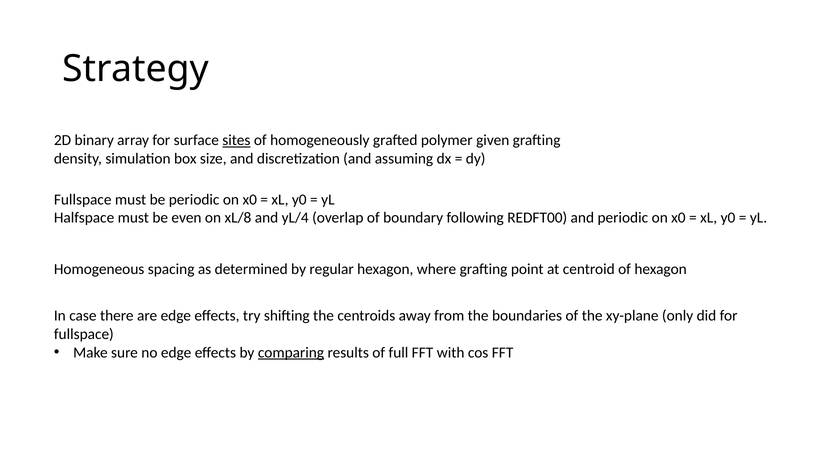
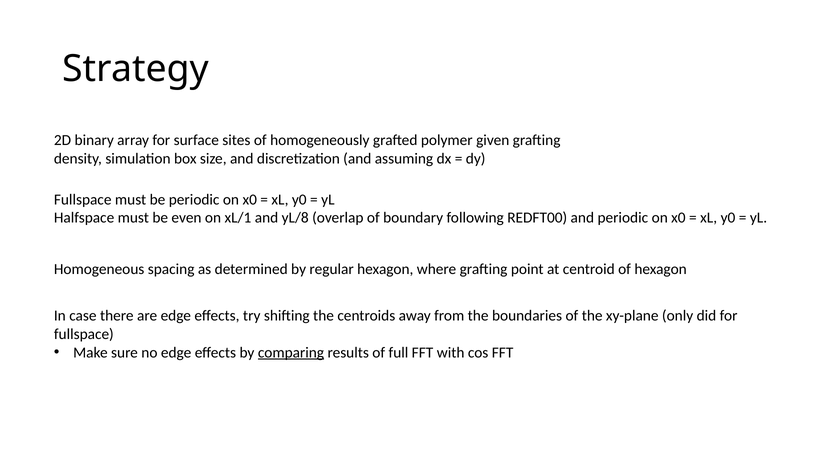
sites underline: present -> none
xL/8: xL/8 -> xL/1
yL/4: yL/4 -> yL/8
